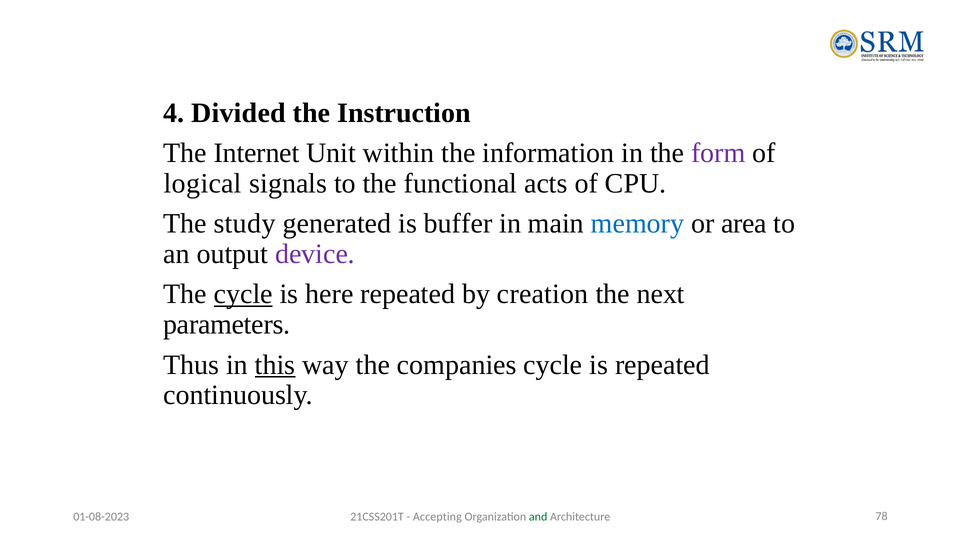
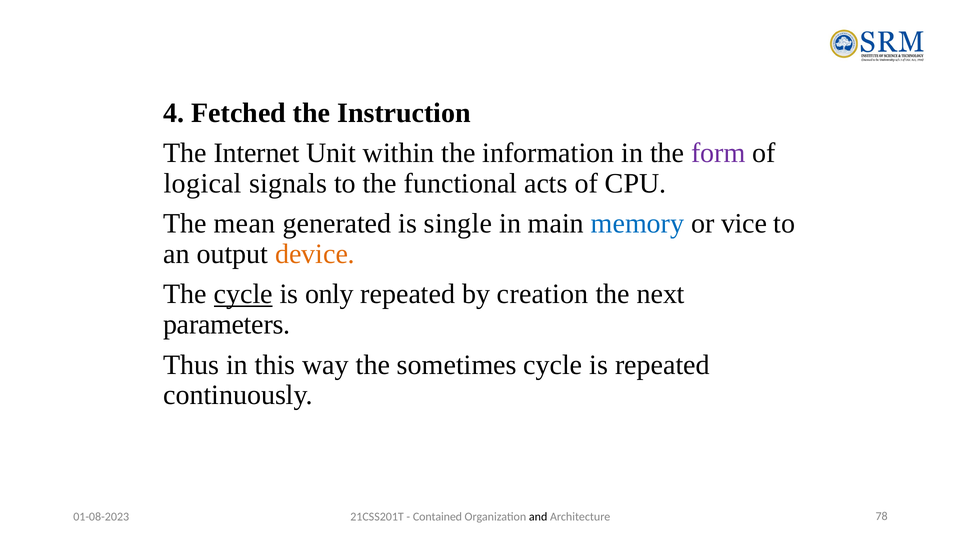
Divided: Divided -> Fetched
study: study -> mean
buffer: buffer -> single
area: area -> vice
device colour: purple -> orange
here: here -> only
this underline: present -> none
companies: companies -> sometimes
Accepting: Accepting -> Contained
and colour: green -> black
